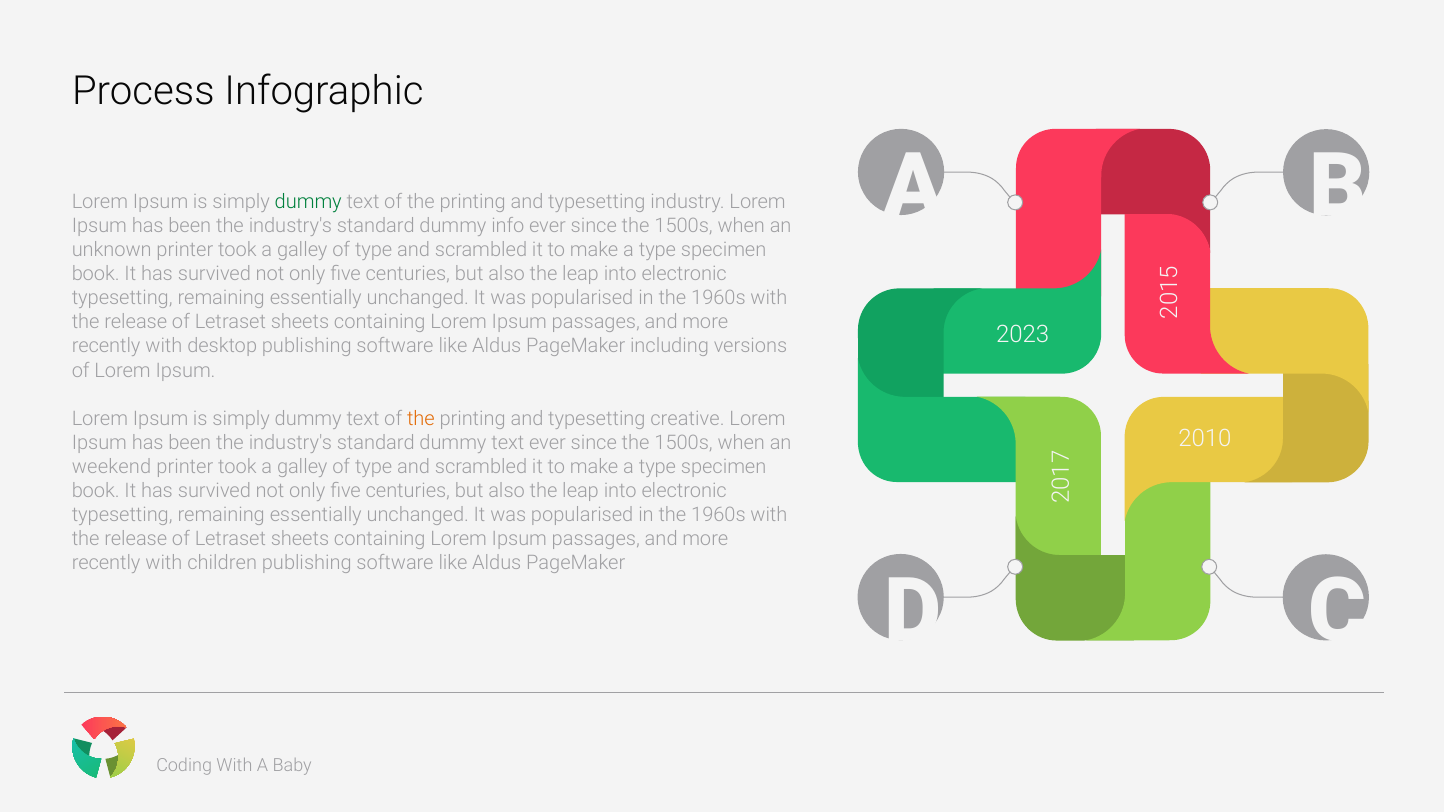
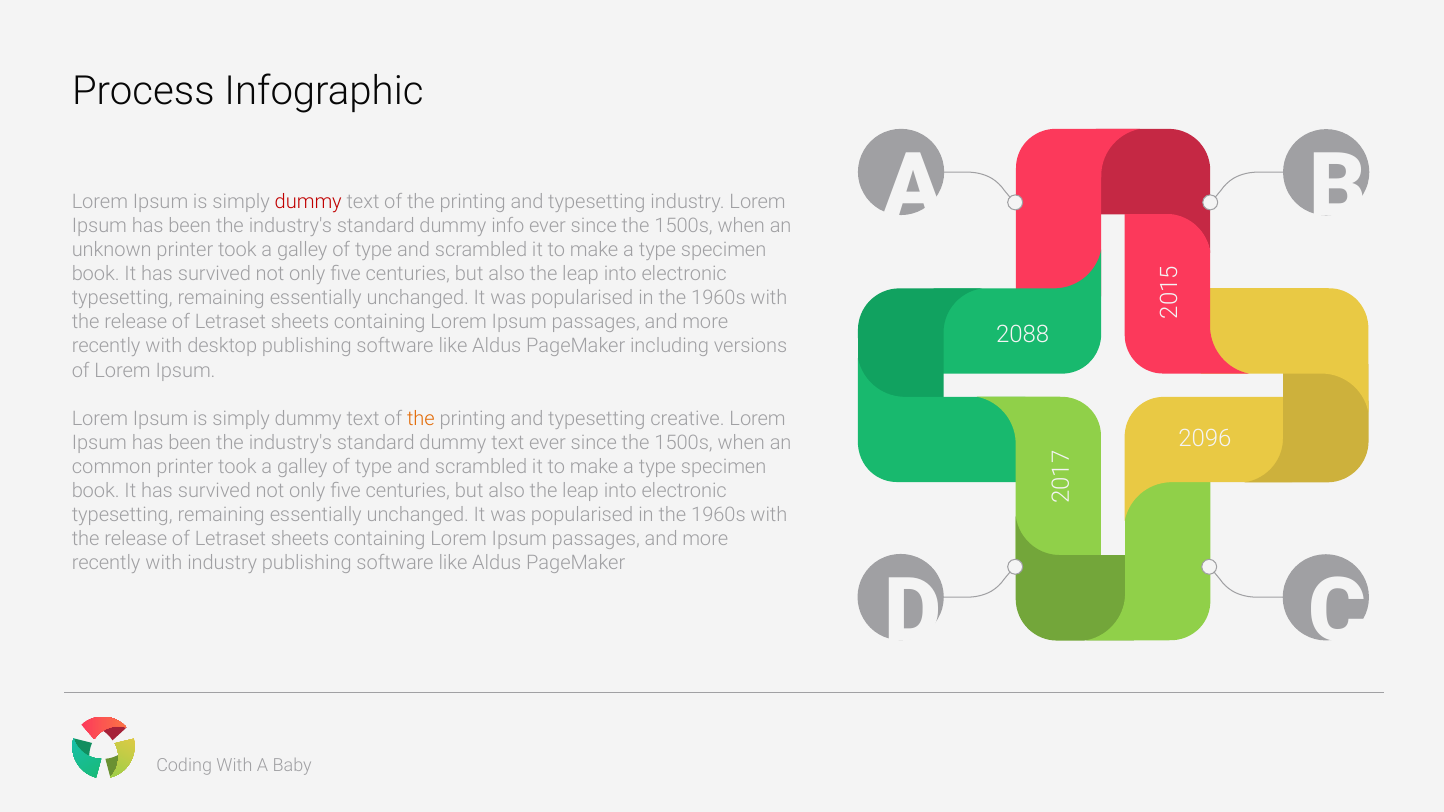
dummy at (308, 202) colour: green -> red
2023: 2023 -> 2088
2010: 2010 -> 2096
weekend: weekend -> common
with children: children -> industry
